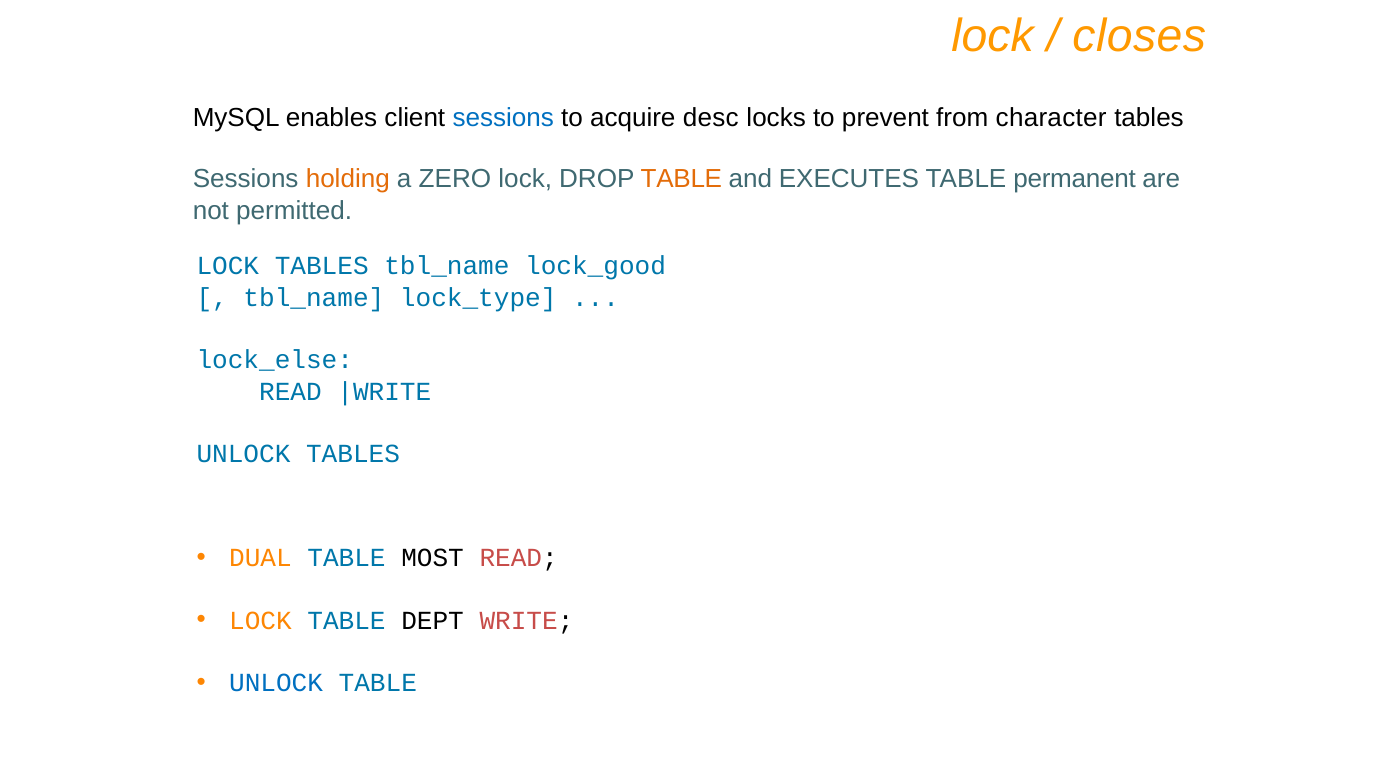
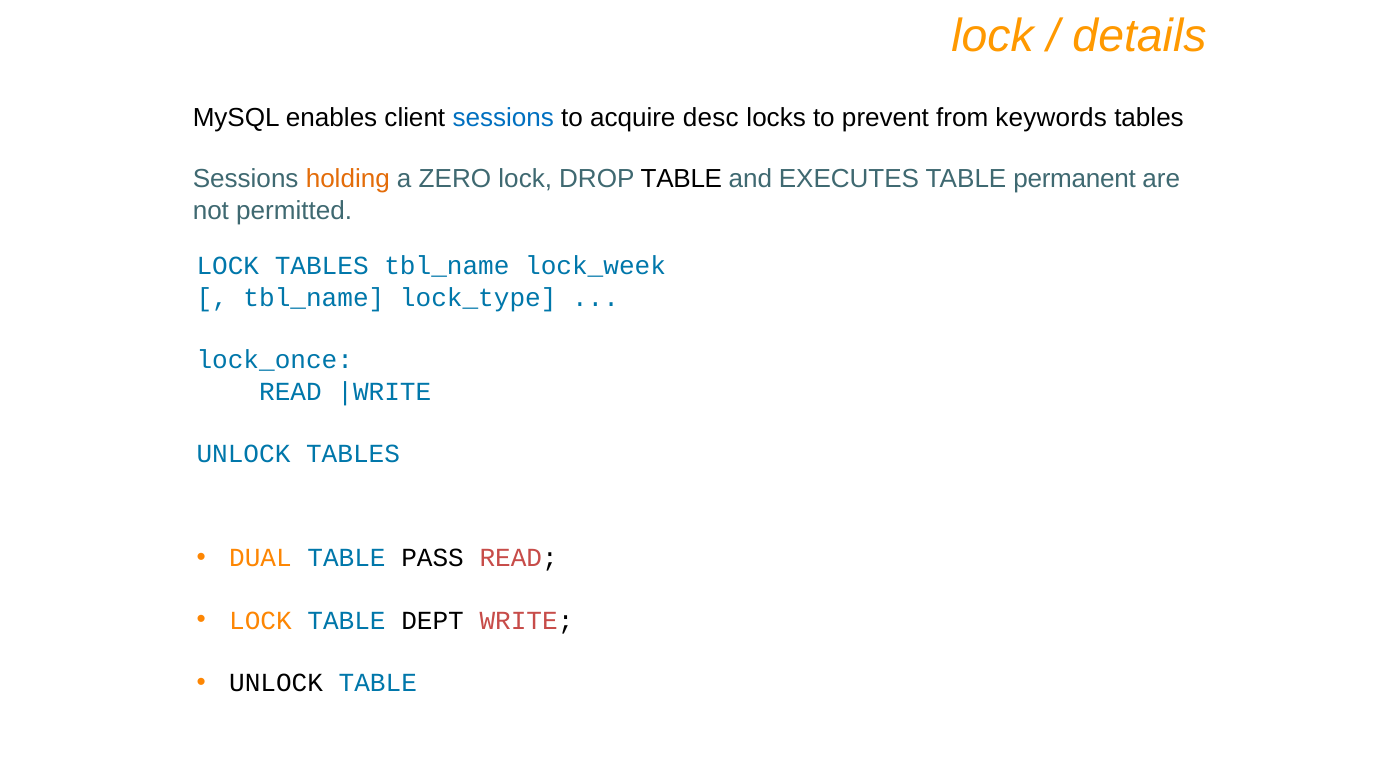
closes: closes -> details
character: character -> keywords
TABLE at (681, 179) colour: orange -> black
lock_good: lock_good -> lock_week
lock_else: lock_else -> lock_once
MOST: MOST -> PASS
UNLOCK at (276, 683) colour: blue -> black
